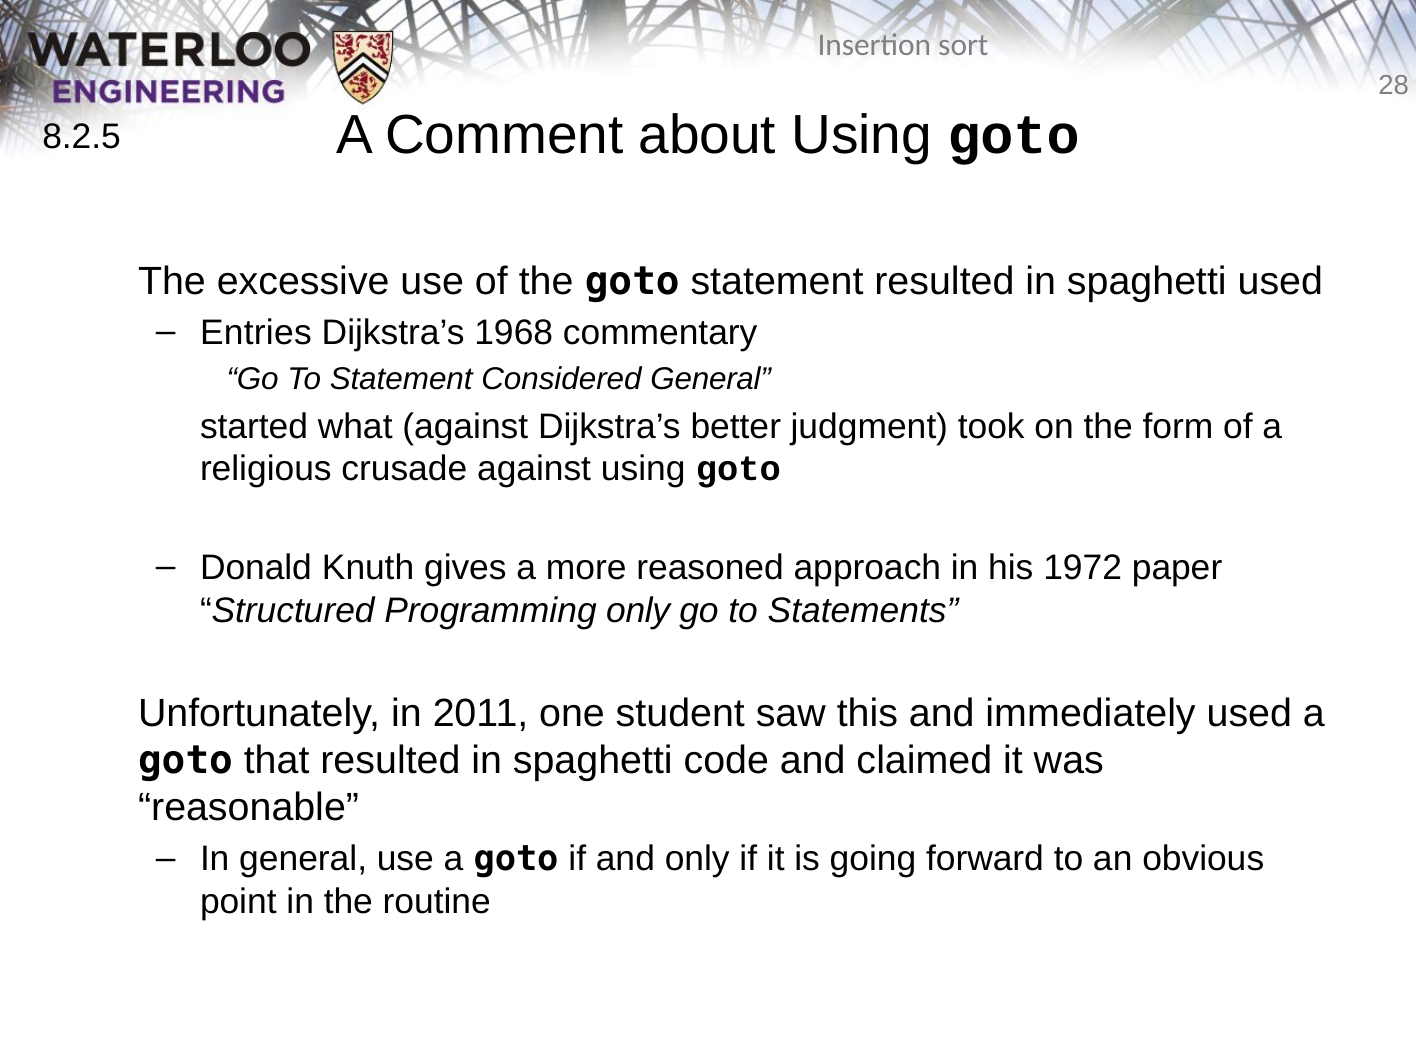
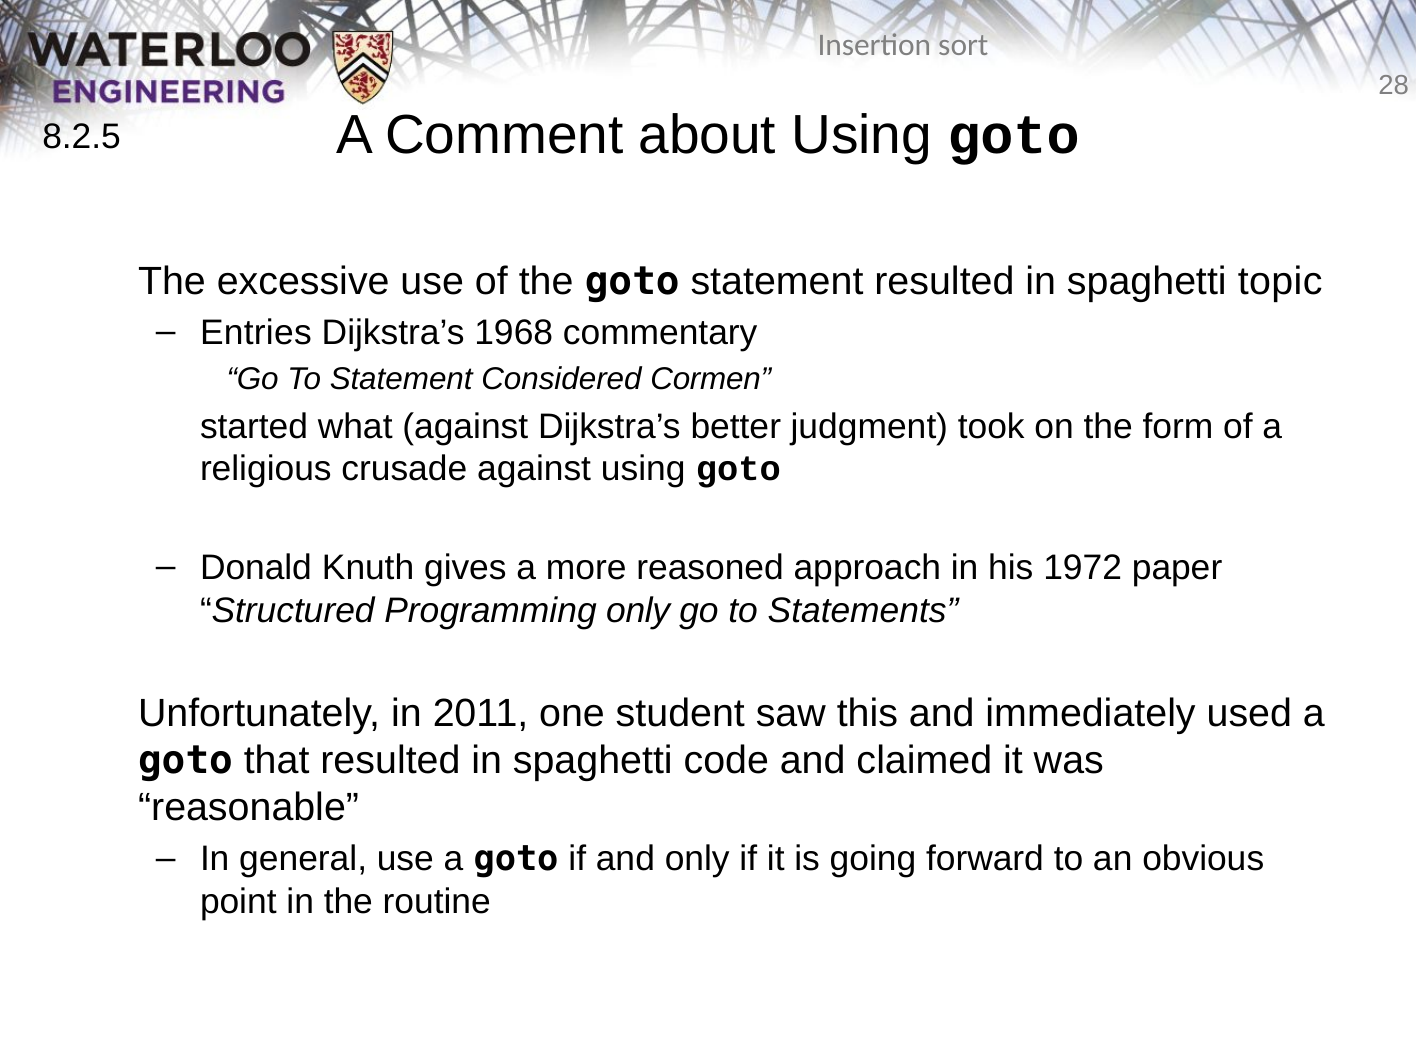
spaghetti used: used -> topic
Considered General: General -> Cormen
